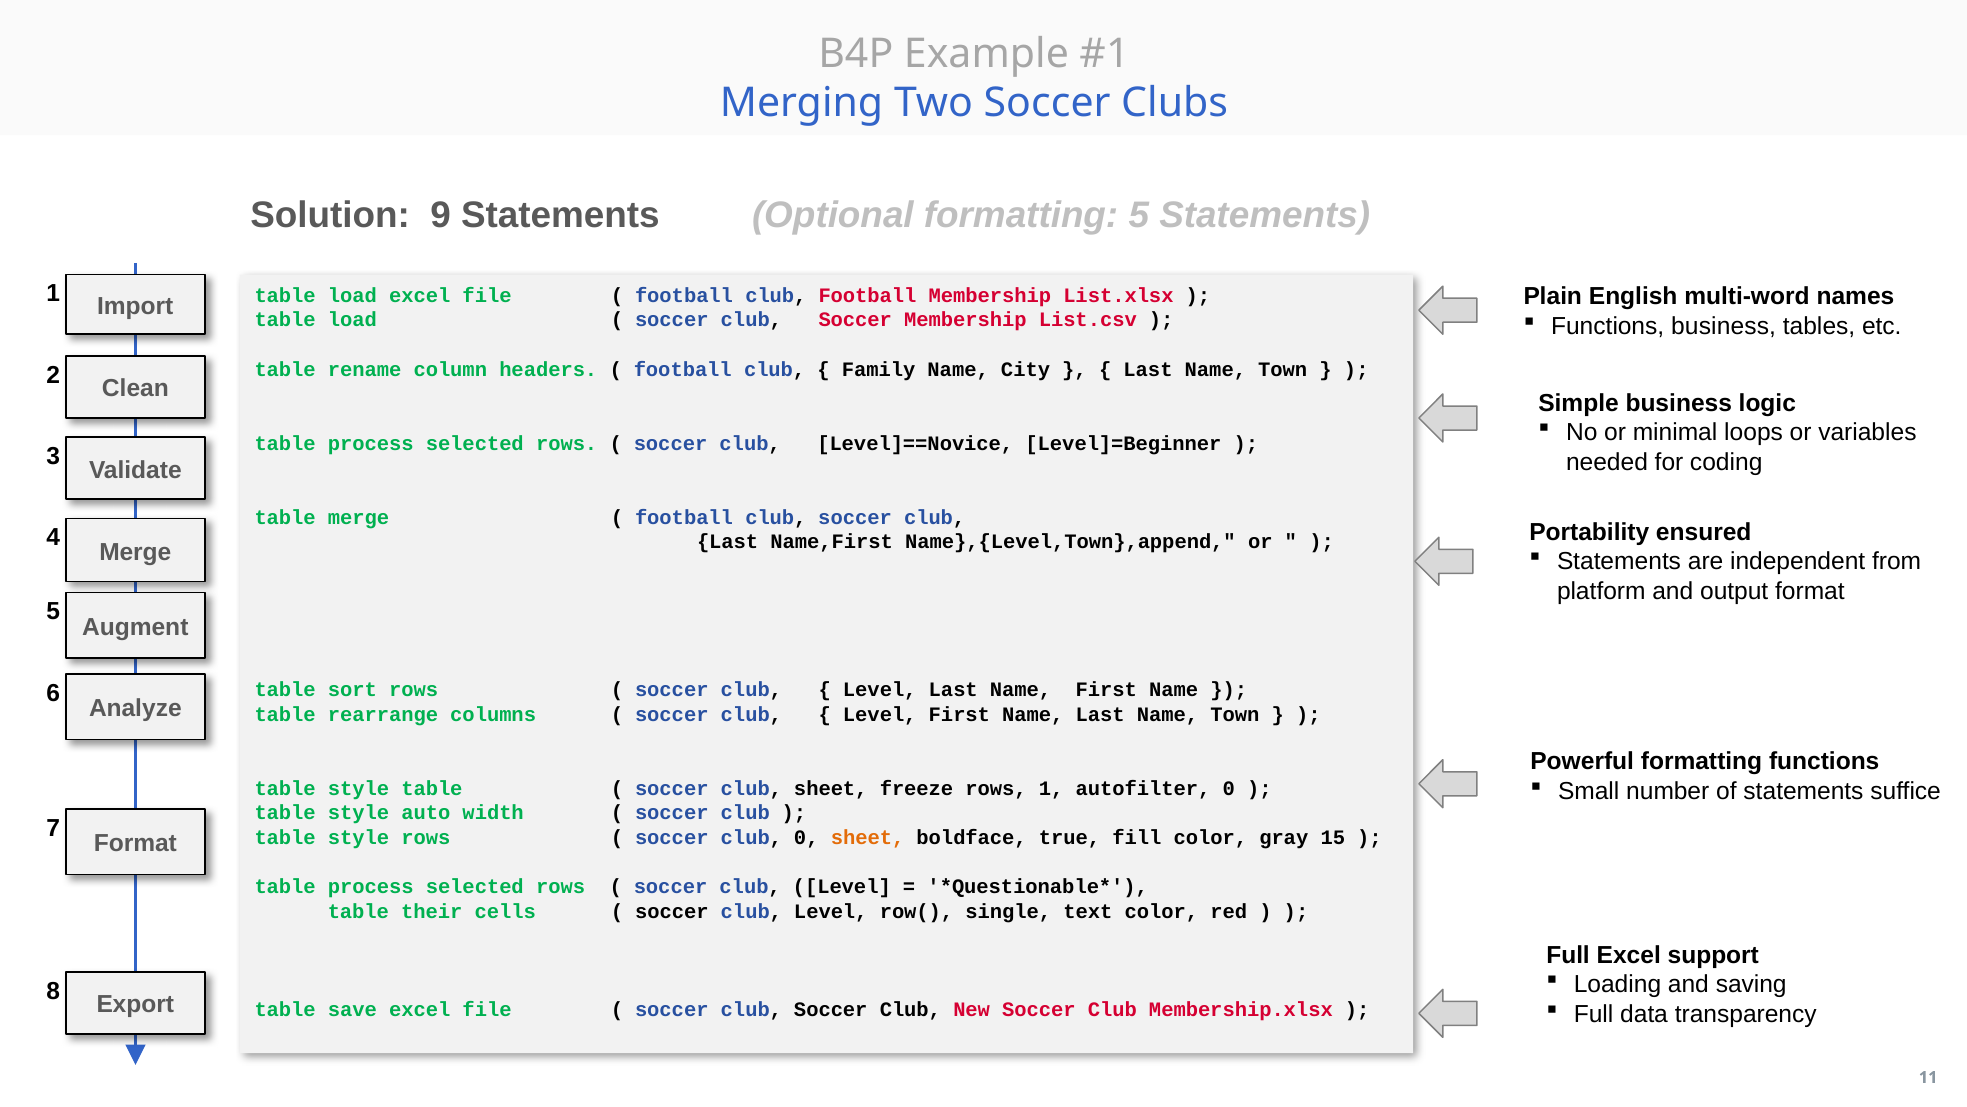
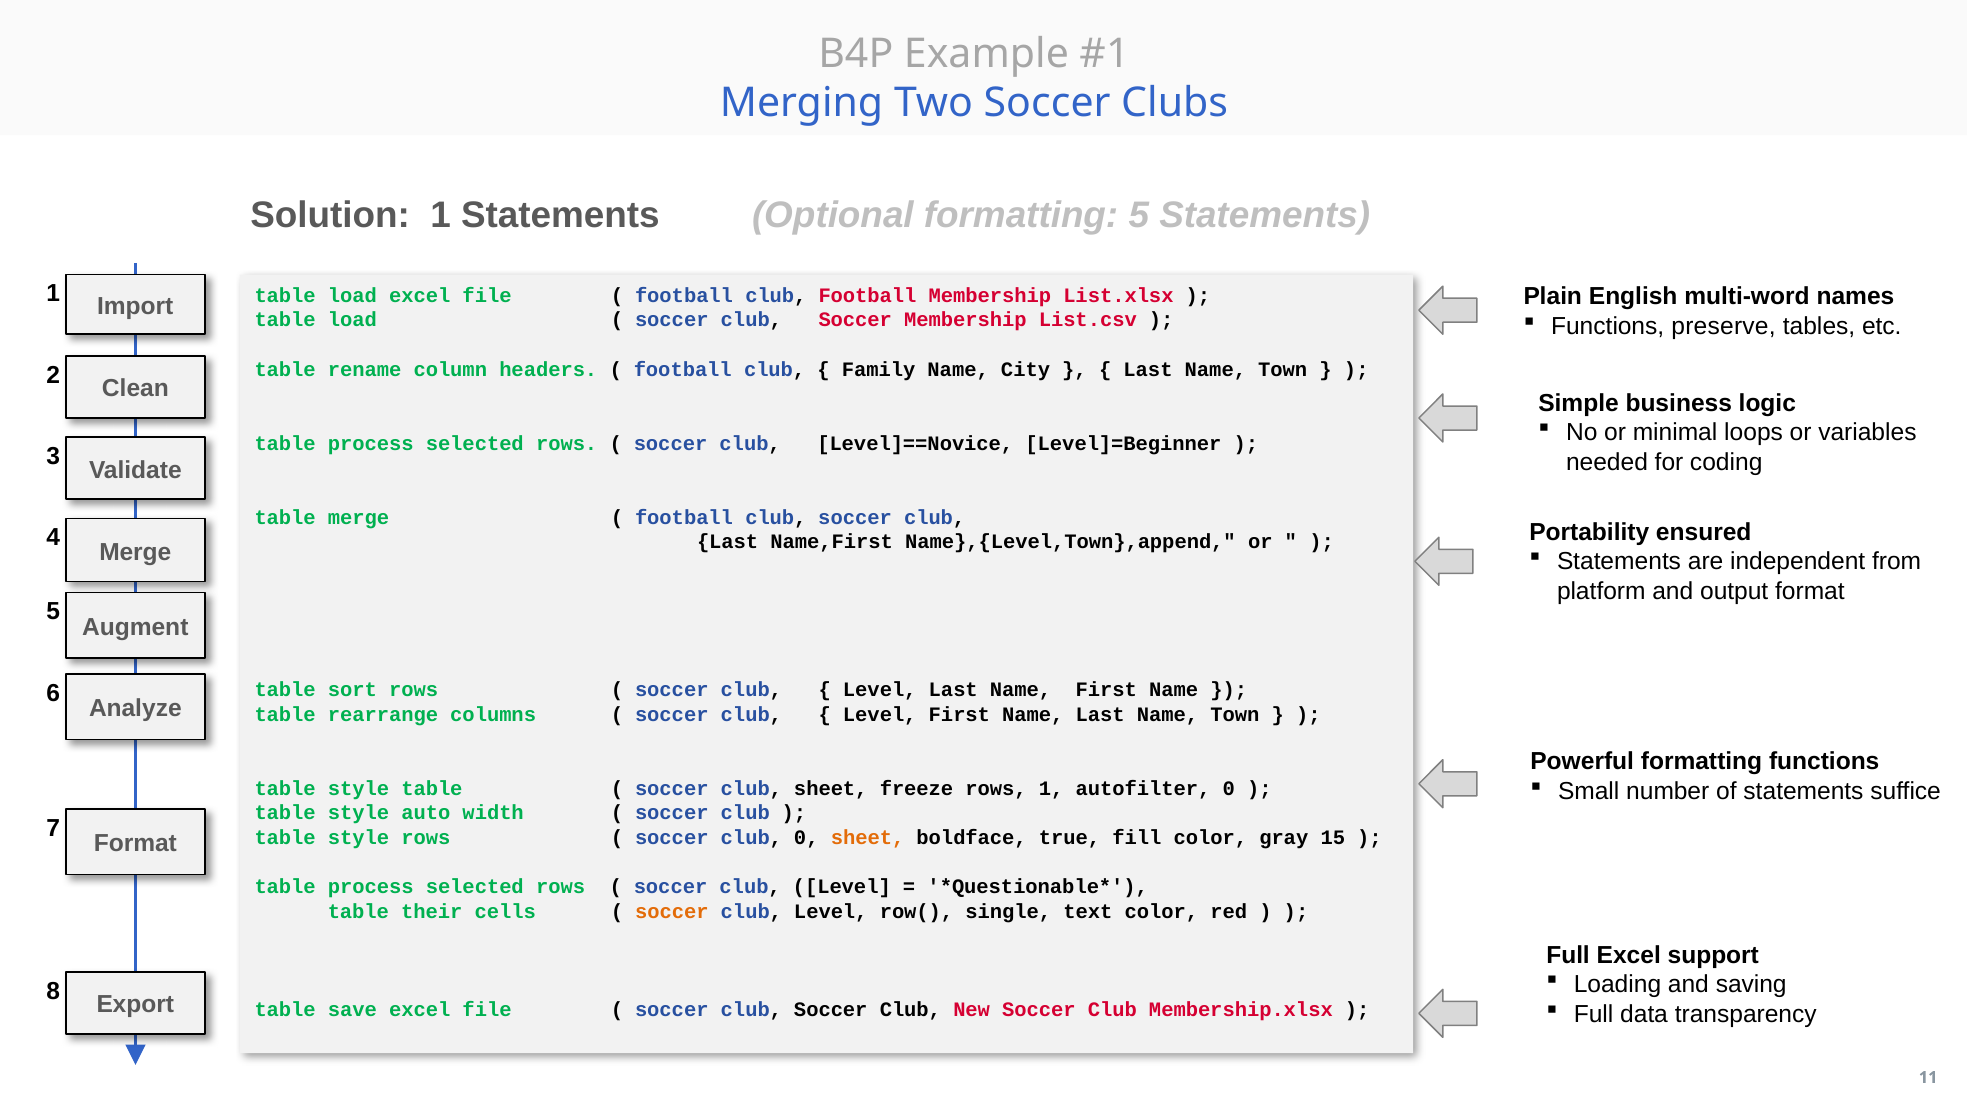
Solution 9: 9 -> 1
Functions business: business -> preserve
soccer at (672, 911) colour: black -> orange
